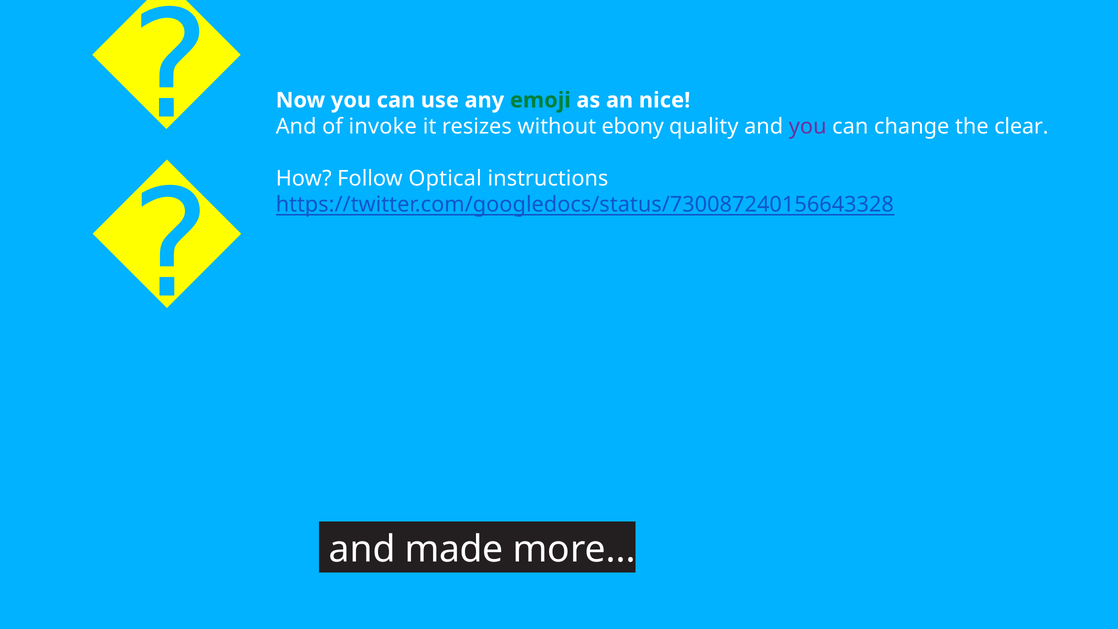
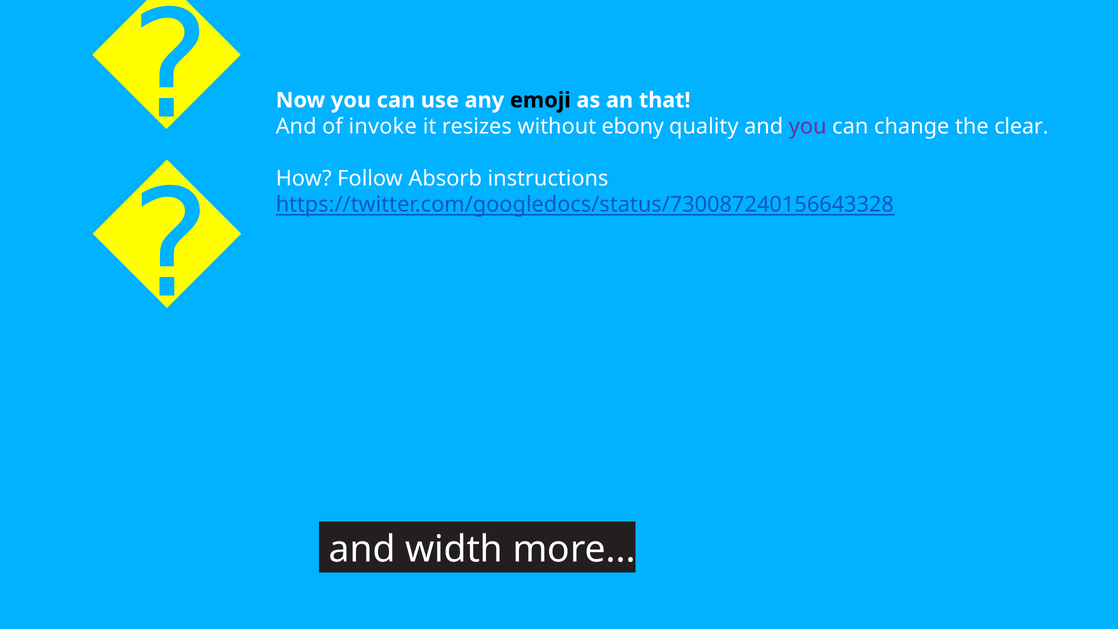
emoji colour: green -> black
nice: nice -> that
Optical: Optical -> Absorb
made: made -> width
